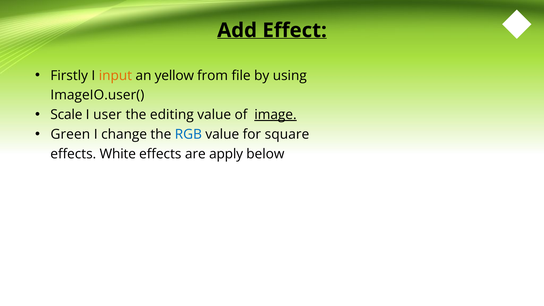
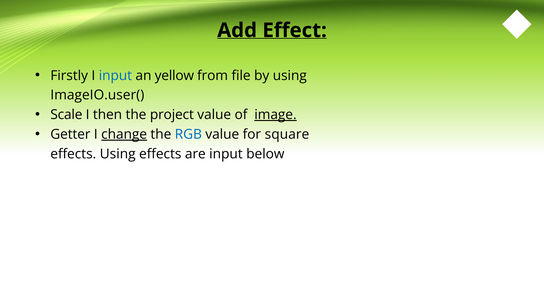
input at (115, 76) colour: orange -> blue
user: user -> then
editing: editing -> project
Green: Green -> Getter
change underline: none -> present
effects White: White -> Using
are apply: apply -> input
